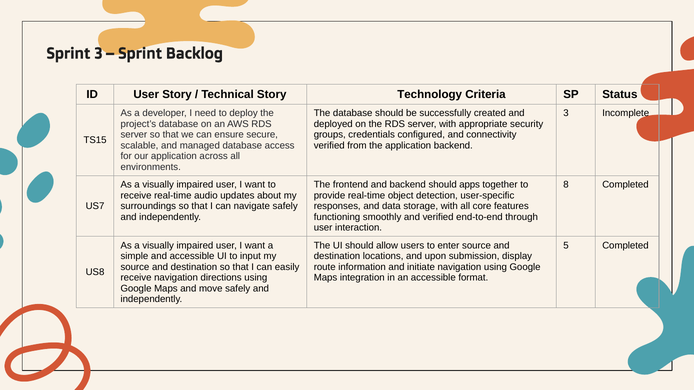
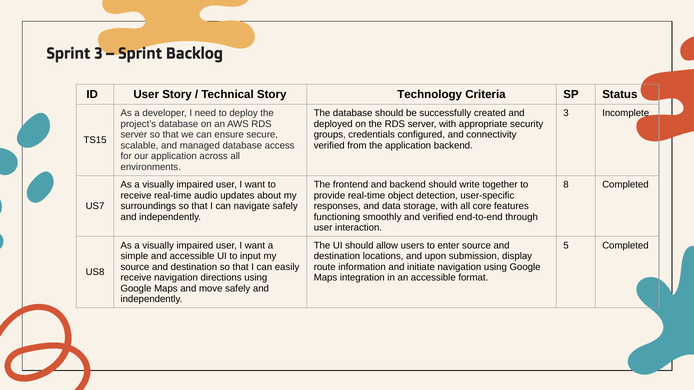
apps: apps -> write
